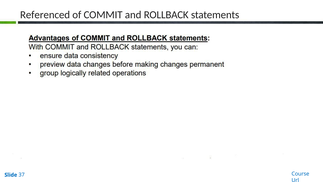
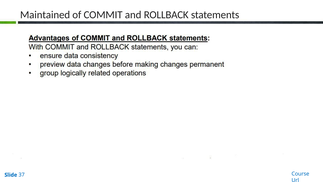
Referenced: Referenced -> Maintained
